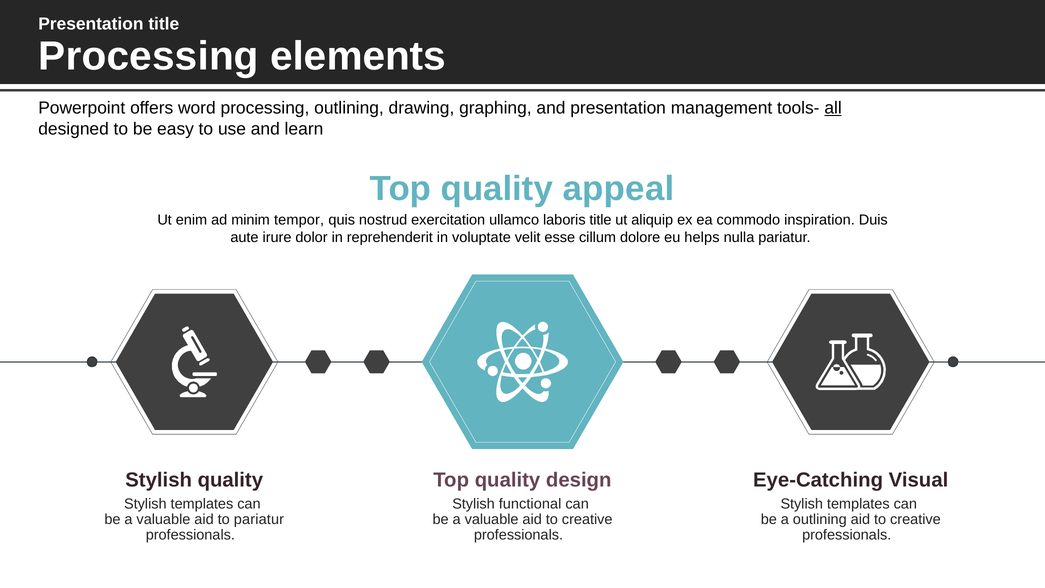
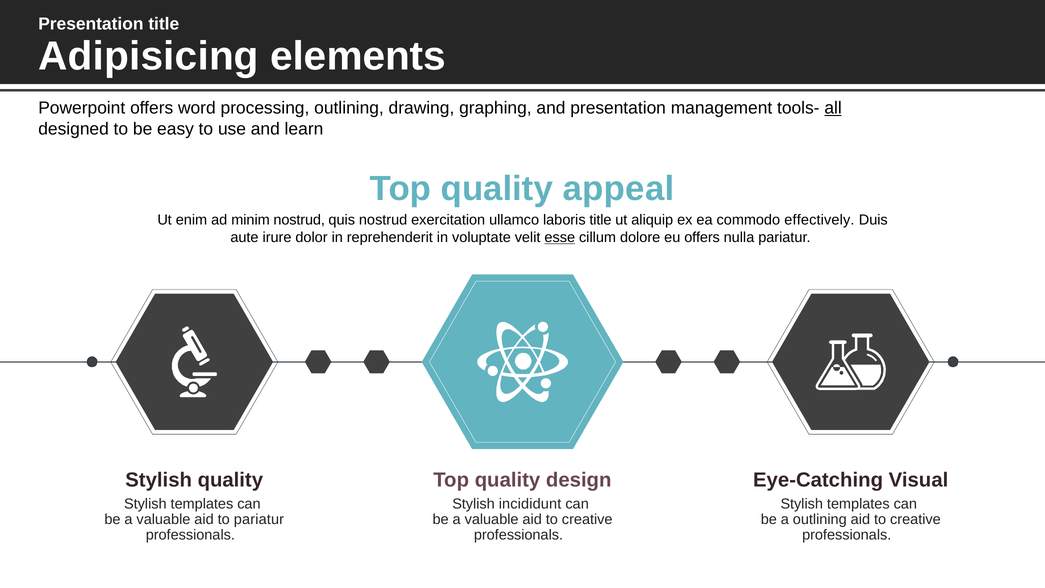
Processing at (149, 56): Processing -> Adipisicing
minim tempor: tempor -> nostrud
inspiration: inspiration -> effectively
esse underline: none -> present
eu helps: helps -> offers
functional: functional -> incididunt
